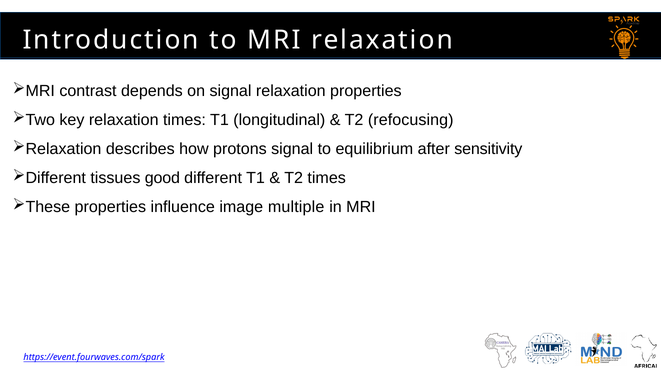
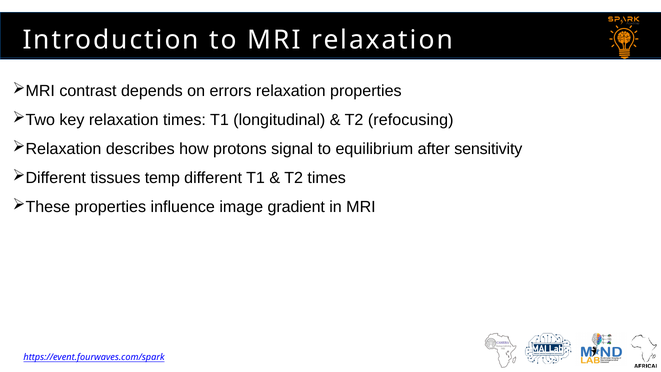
on signal: signal -> errors
good: good -> temp
multiple: multiple -> gradient
